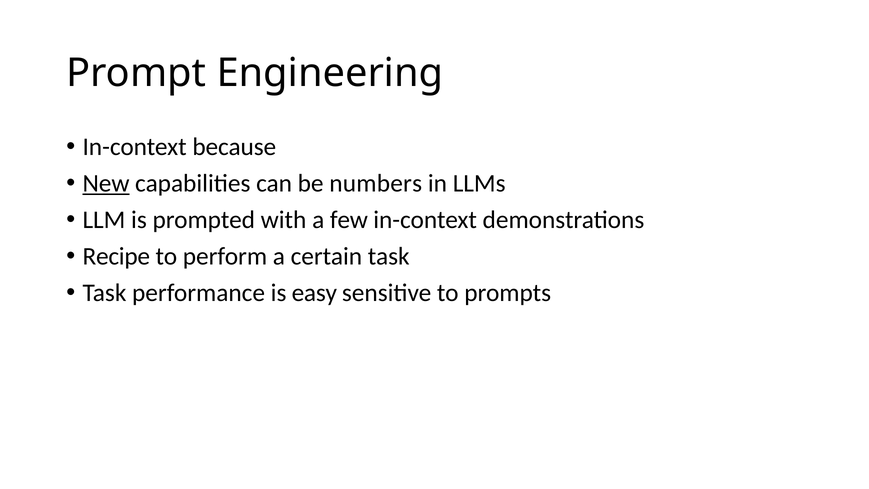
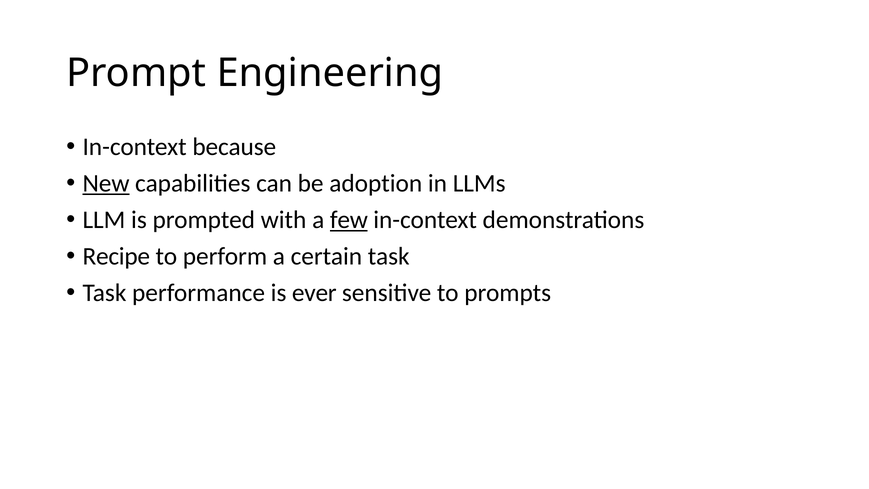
numbers: numbers -> adoption
few underline: none -> present
easy: easy -> ever
